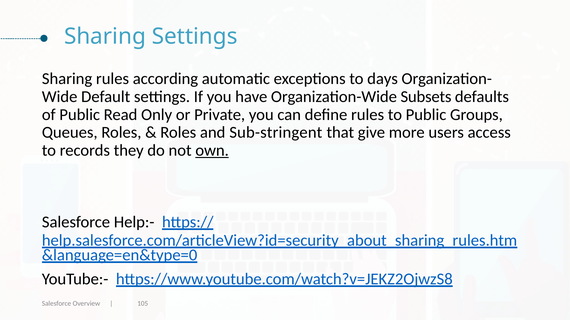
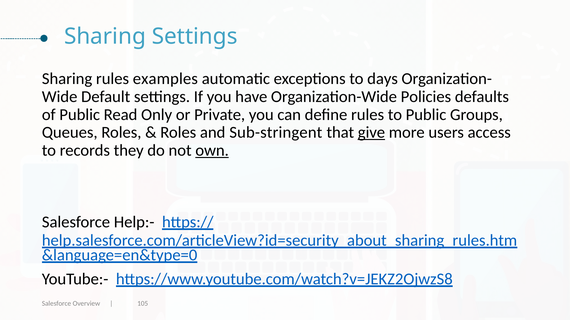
according: according -> examples
Subsets: Subsets -> Policies
give underline: none -> present
